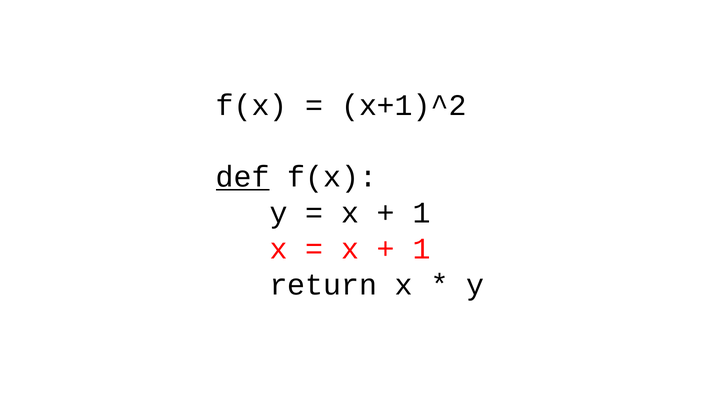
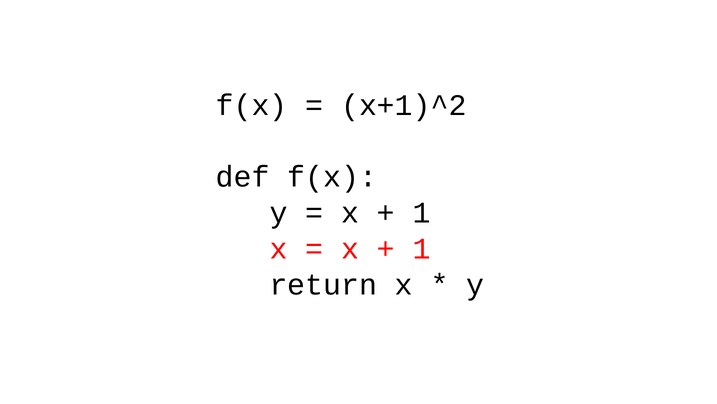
def underline: present -> none
